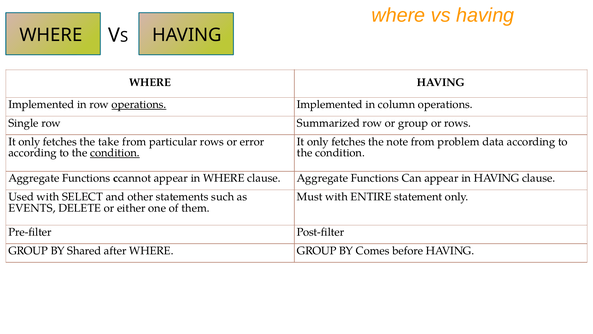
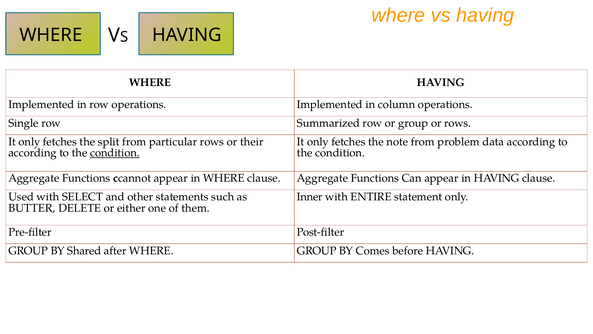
operations at (139, 104) underline: present -> none
take: take -> split
error: error -> their
Must: Must -> Inner
EVENTS: EVENTS -> BUTTER
